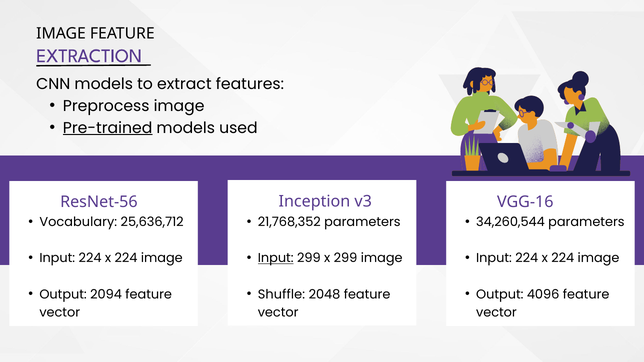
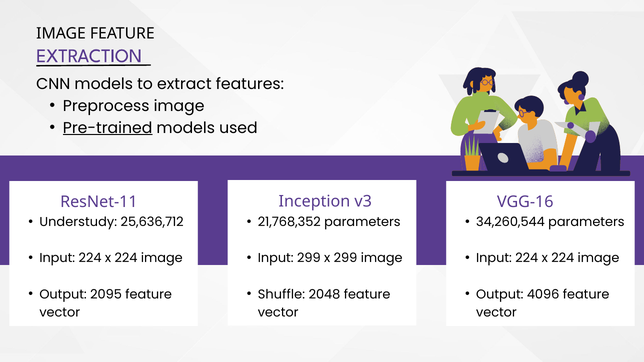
ResNet-56: ResNet-56 -> ResNet-11
Vocabulary: Vocabulary -> Understudy
Input at (276, 258) underline: present -> none
2094: 2094 -> 2095
